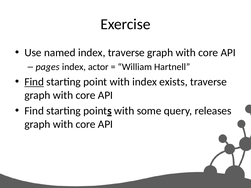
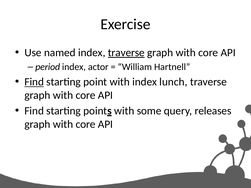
traverse at (126, 53) underline: none -> present
pages: pages -> period
exists: exists -> lunch
